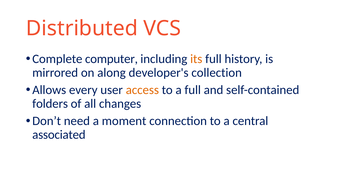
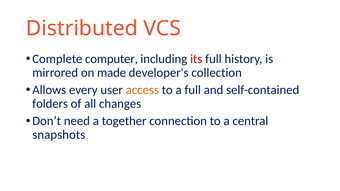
its colour: orange -> red
along: along -> made
moment: moment -> together
associated: associated -> snapshots
